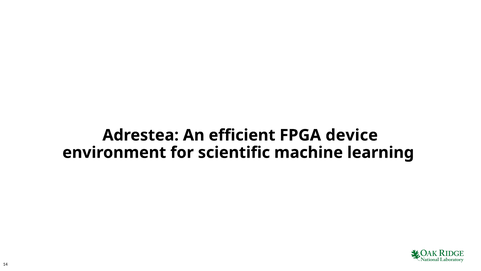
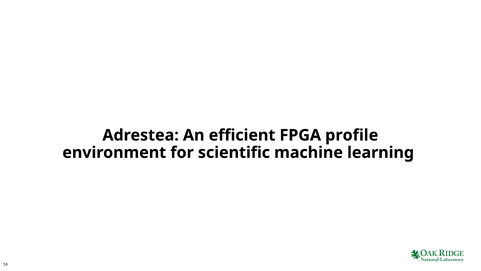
device: device -> profile
